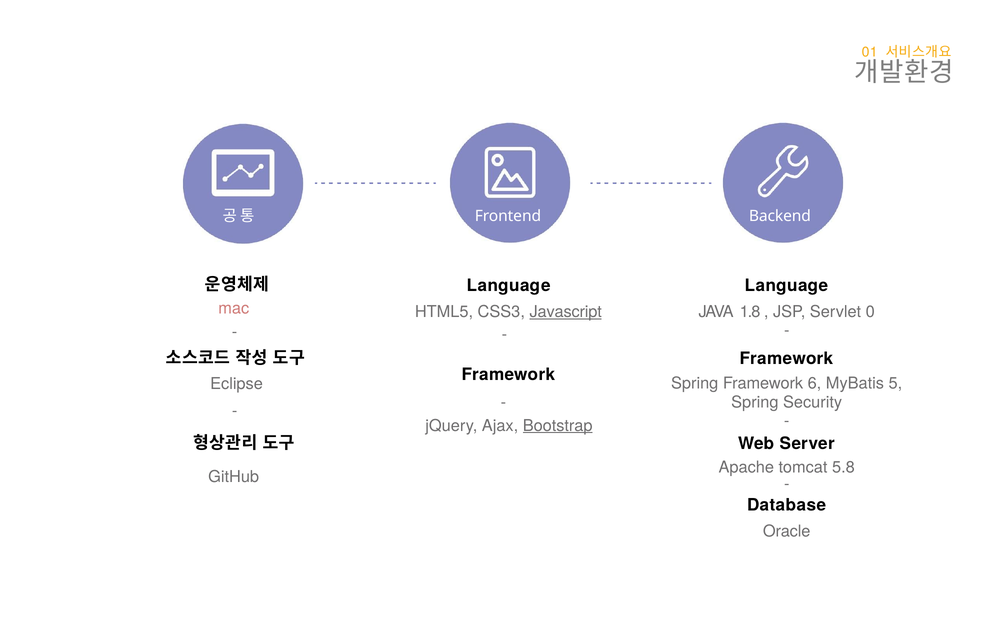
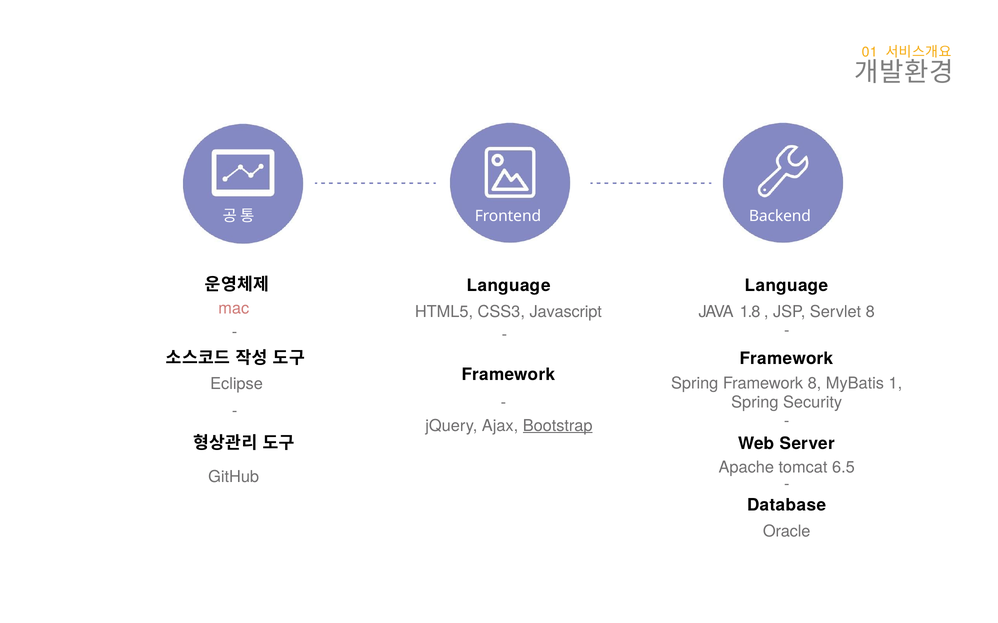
Javascript underline: present -> none
Servlet 0: 0 -> 8
Framework 6: 6 -> 8
5: 5 -> 1
5.8: 5.8 -> 6.5
